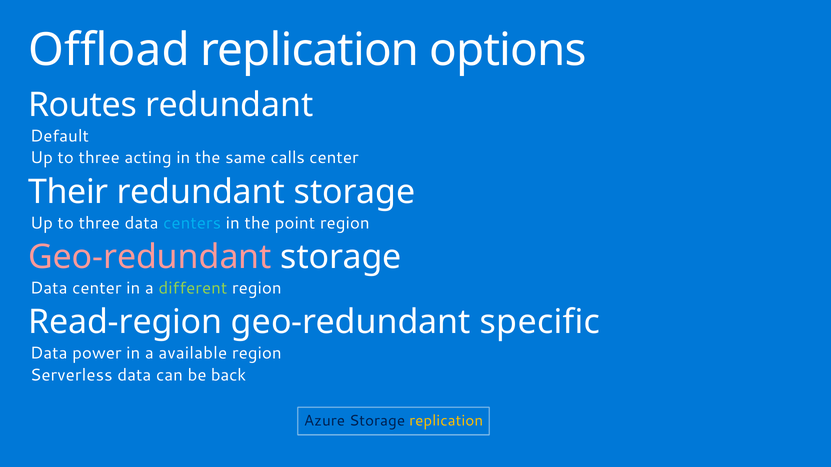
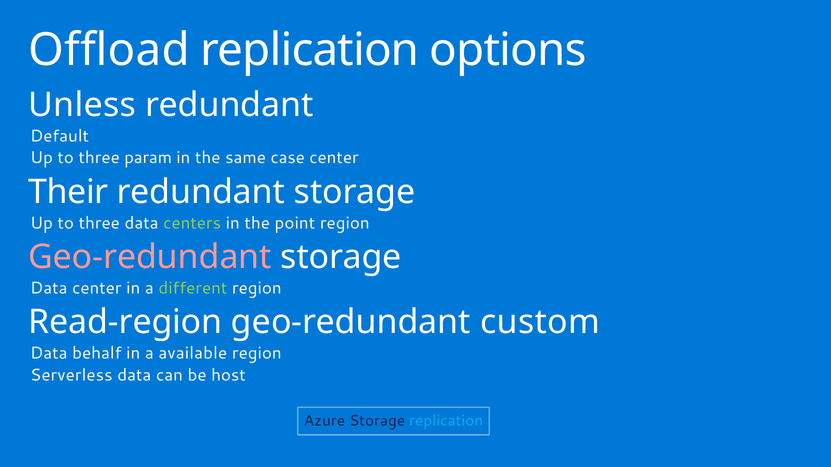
Routes: Routes -> Unless
acting: acting -> param
calls: calls -> case
centers colour: light blue -> light green
specific: specific -> custom
power: power -> behalf
back: back -> host
replication at (446, 421) colour: yellow -> light blue
